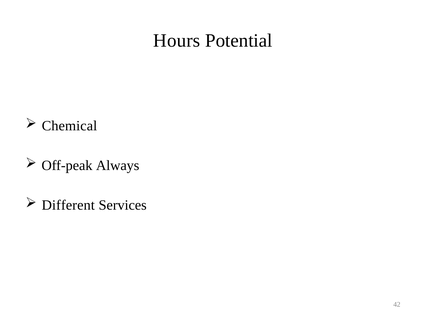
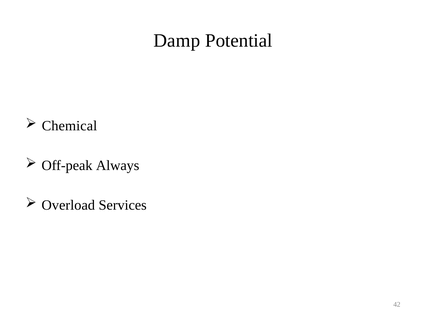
Hours: Hours -> Damp
Different: Different -> Overload
